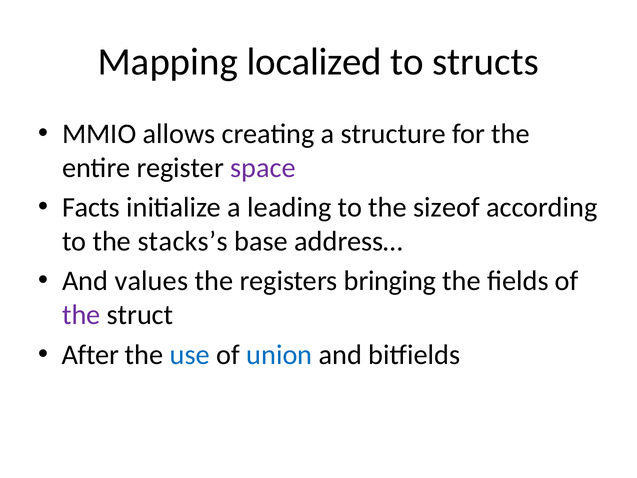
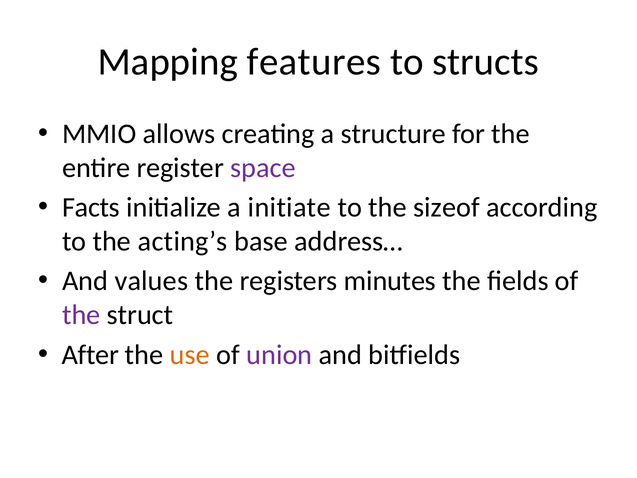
localized: localized -> features
leading: leading -> initiate
stacks’s: stacks’s -> acting’s
bringing: bringing -> minutes
use colour: blue -> orange
union colour: blue -> purple
